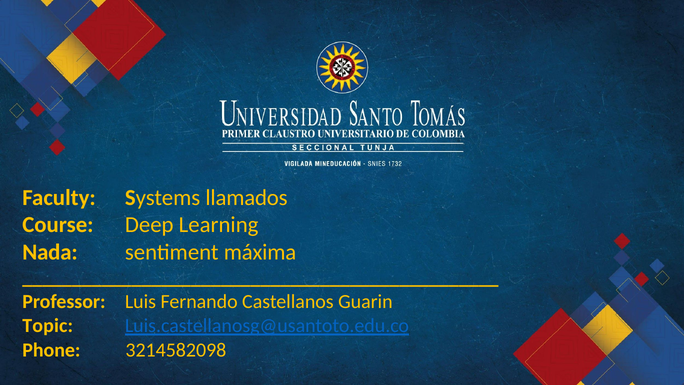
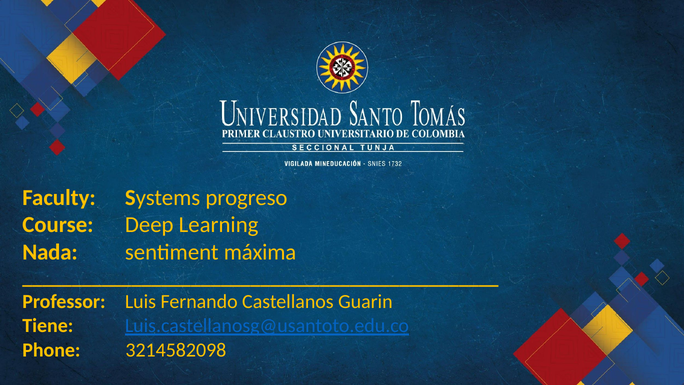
llamados: llamados -> progreso
Topic: Topic -> Tiene
